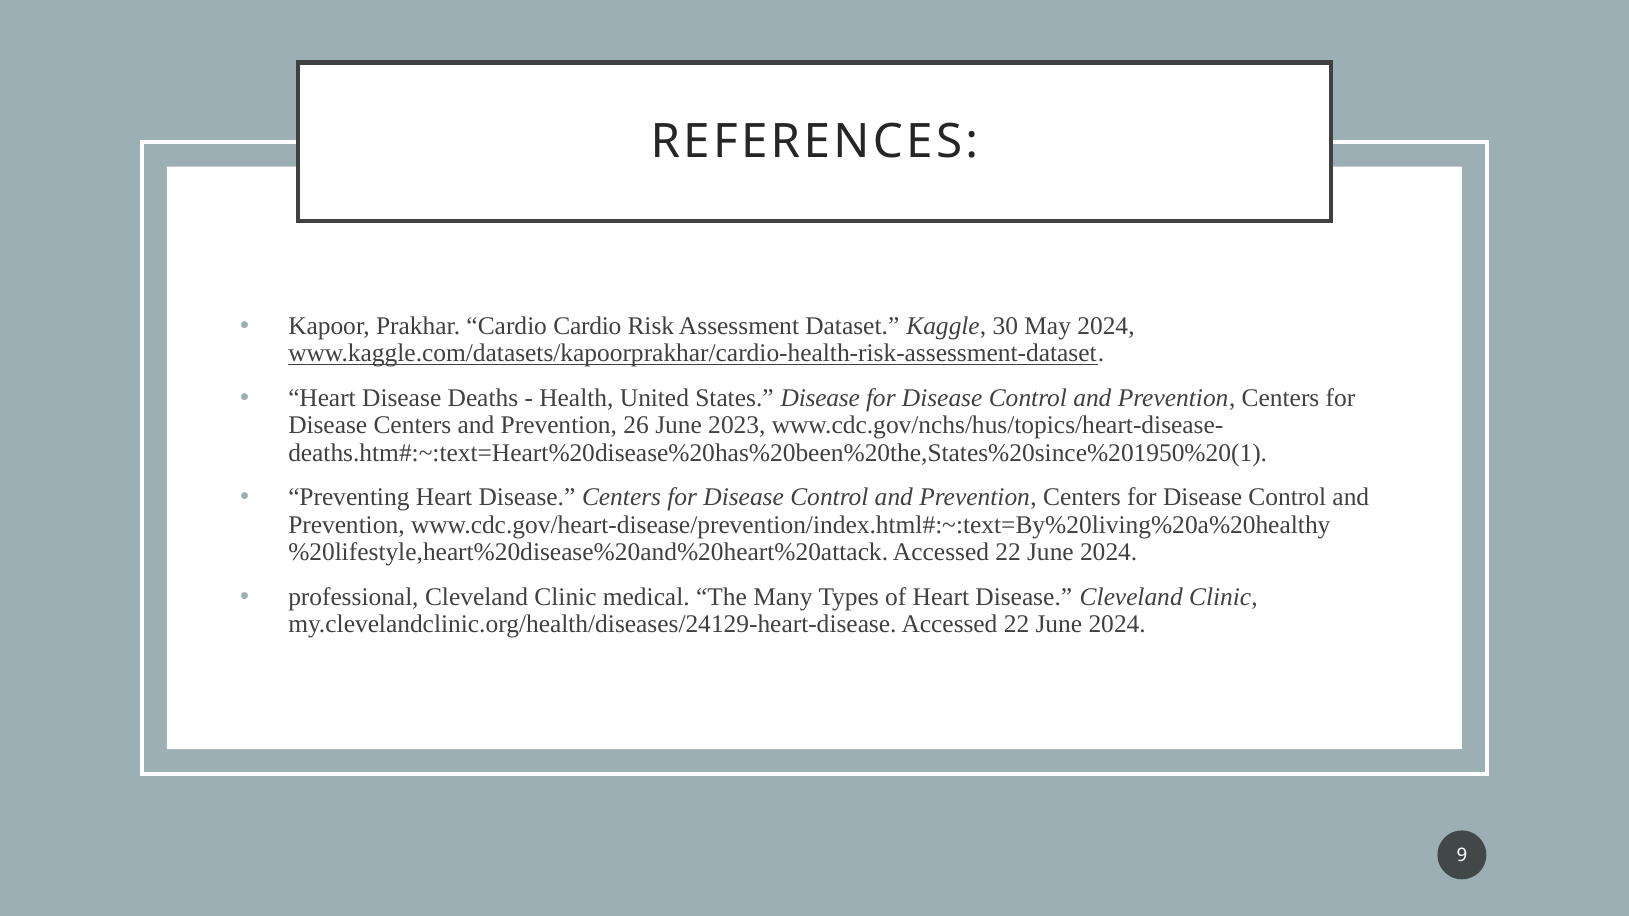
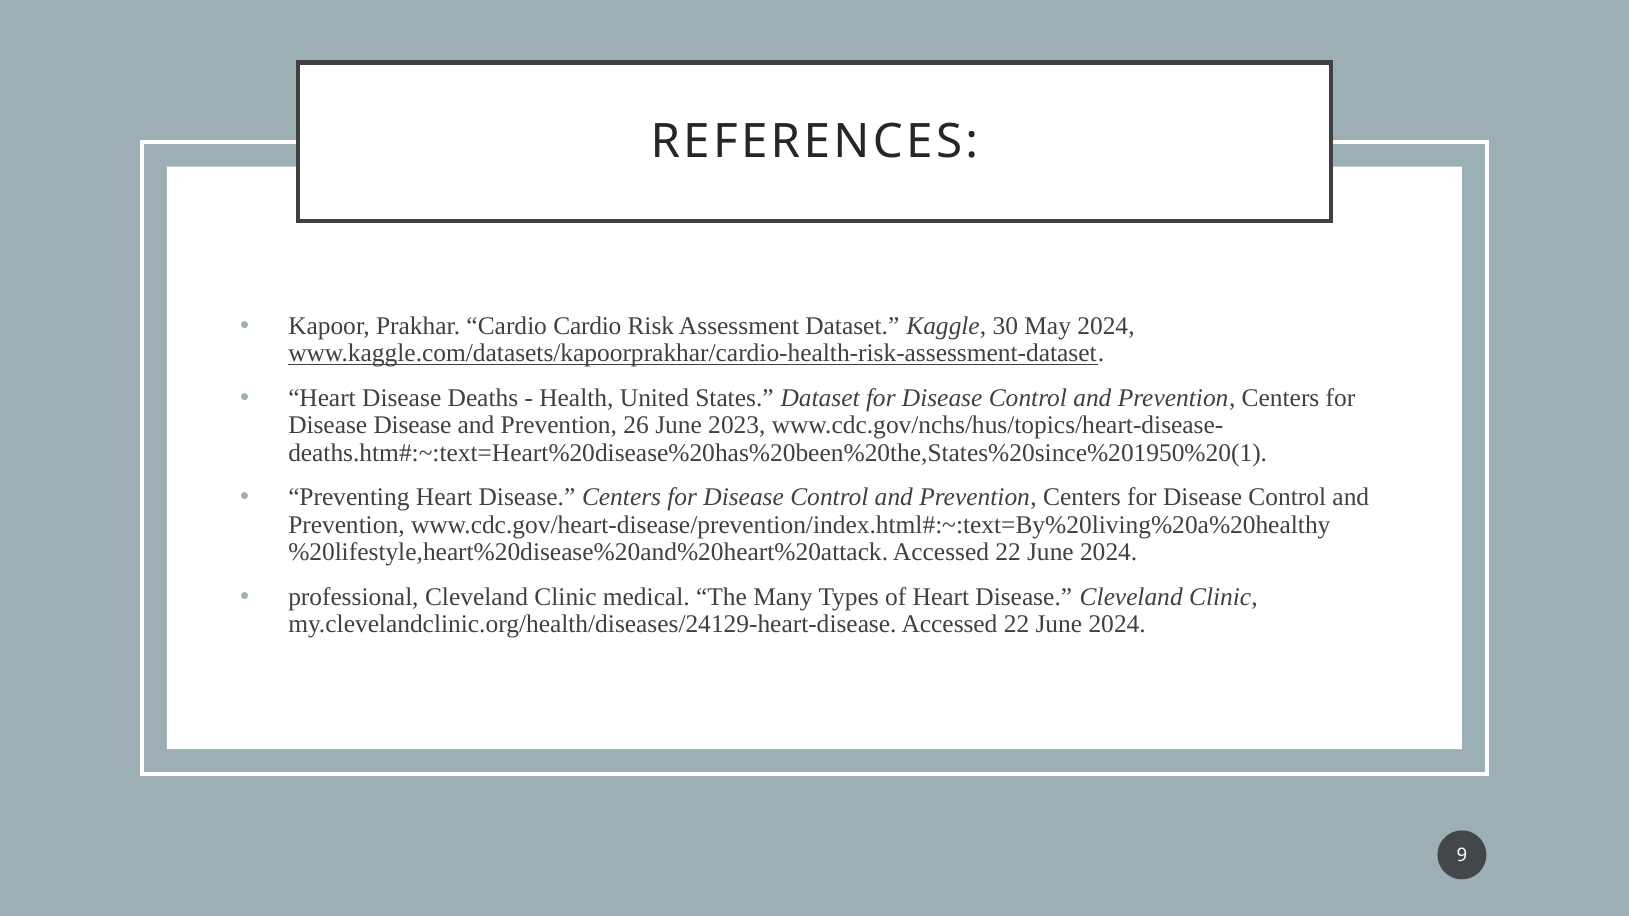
States Disease: Disease -> Dataset
Centers at (412, 425): Centers -> Disease
